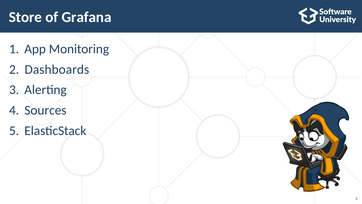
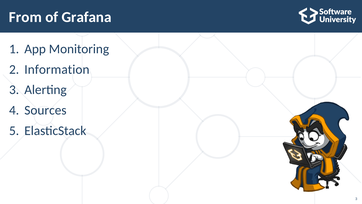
Store: Store -> From
Dashboards: Dashboards -> Information
